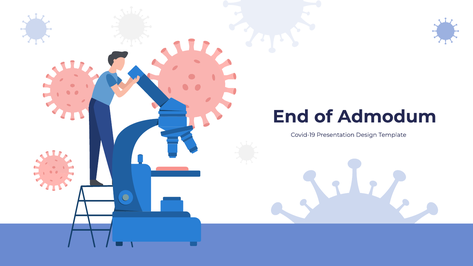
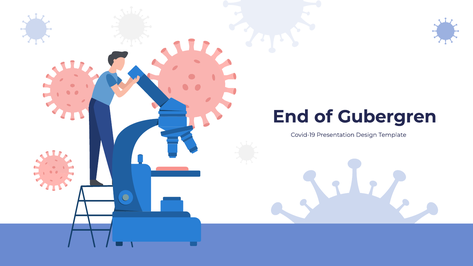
Admodum: Admodum -> Gubergren
